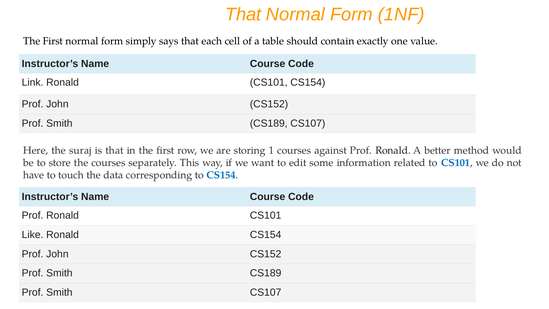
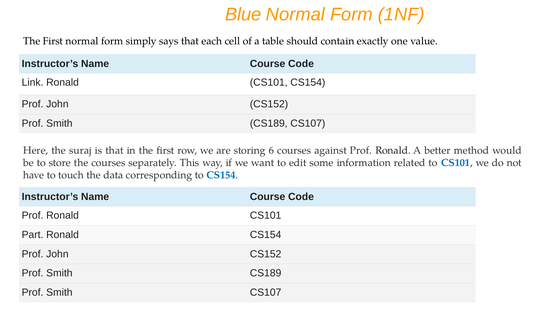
That at (243, 14): That -> Blue
1: 1 -> 6
Like: Like -> Part
